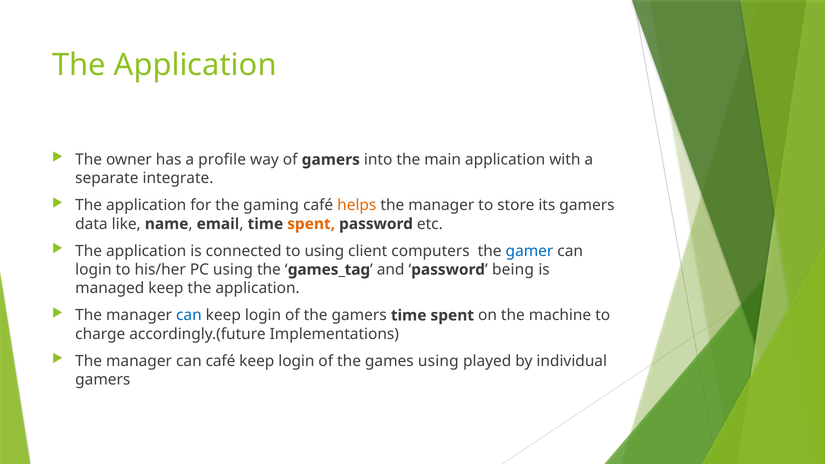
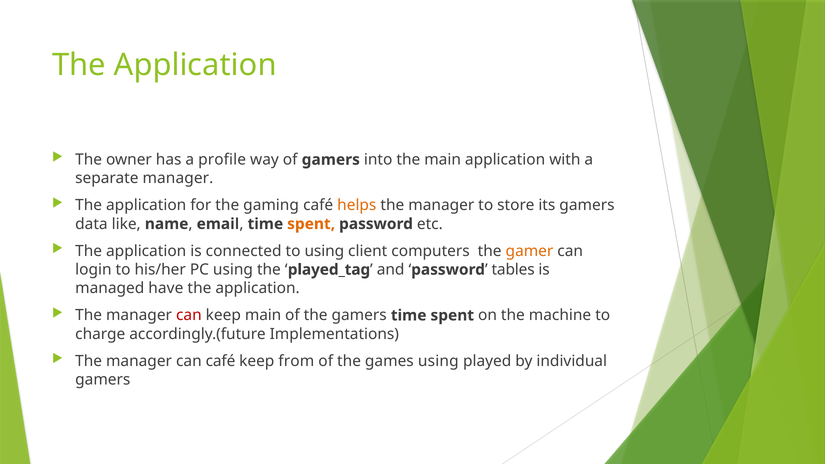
separate integrate: integrate -> manager
gamer colour: blue -> orange
games_tag: games_tag -> played_tag
being: being -> tables
managed keep: keep -> have
can at (189, 315) colour: blue -> red
login at (263, 315): login -> main
login at (296, 361): login -> from
